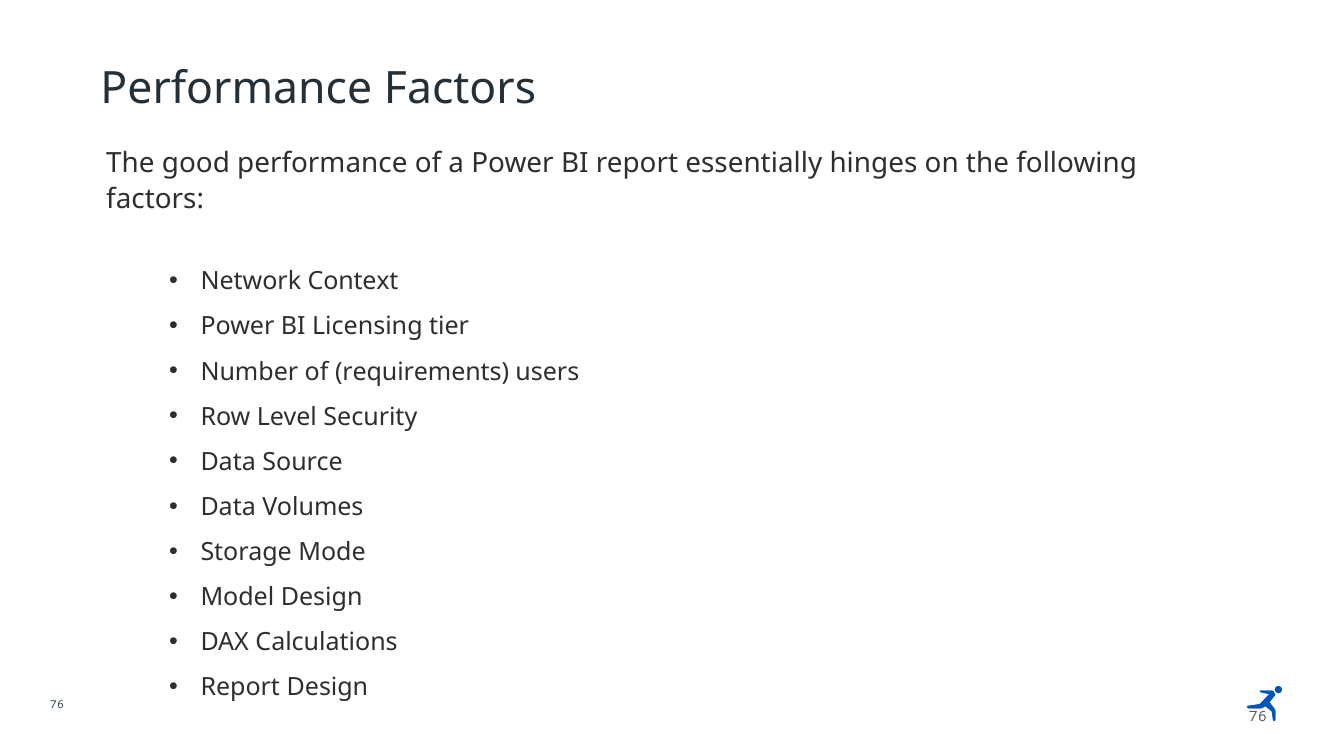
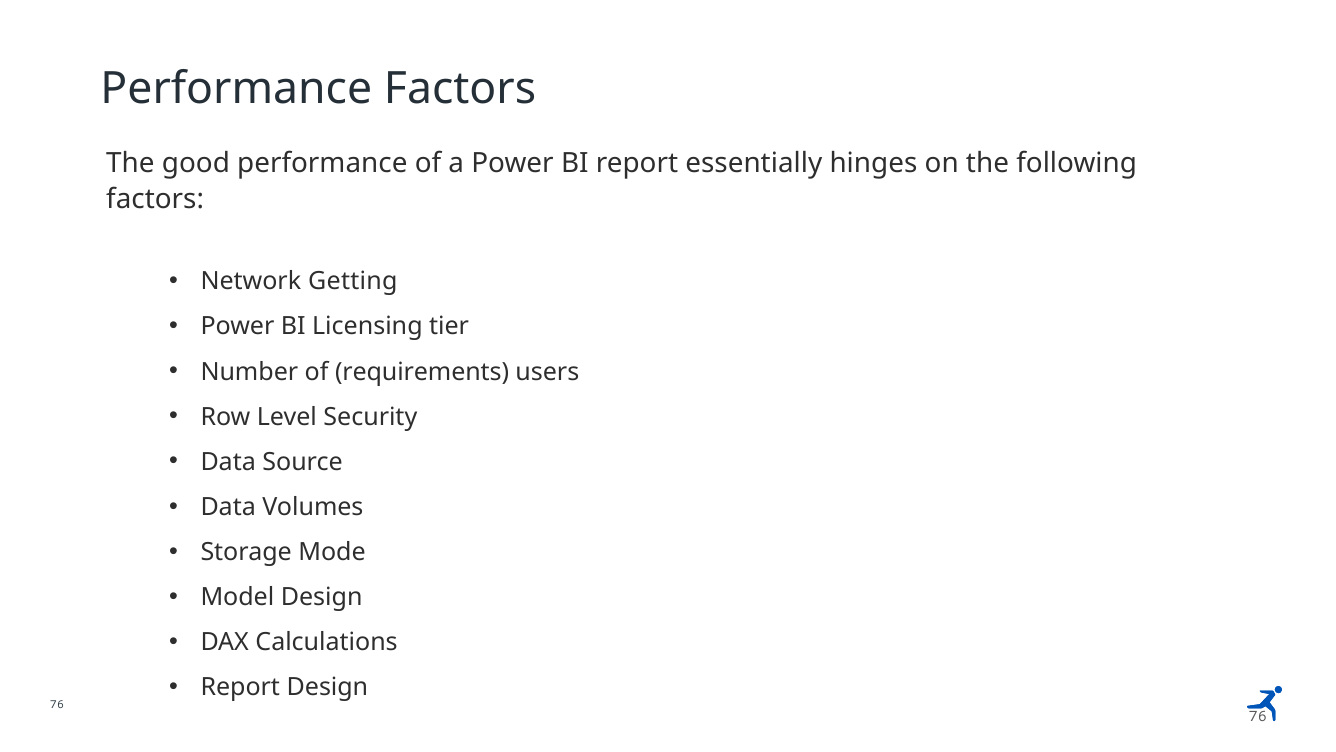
Context: Context -> Getting
